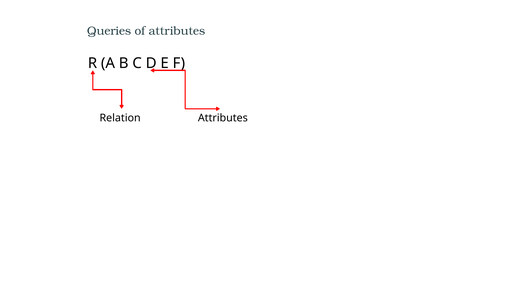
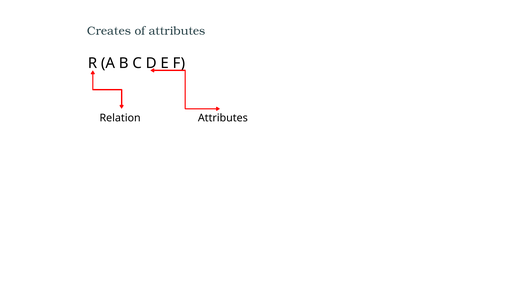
Queries: Queries -> Creates
